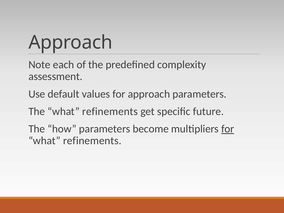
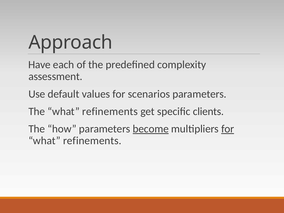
Note: Note -> Have
for approach: approach -> scenarios
future: future -> clients
become underline: none -> present
